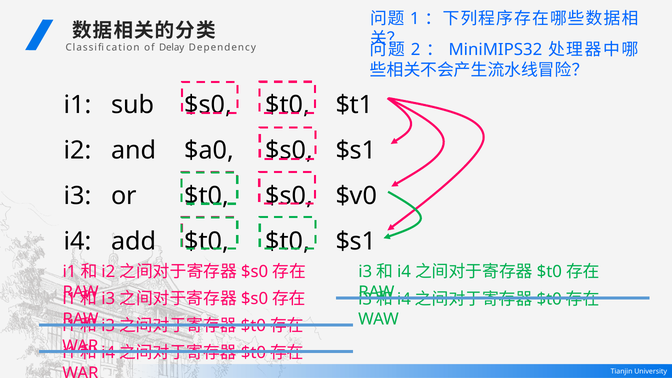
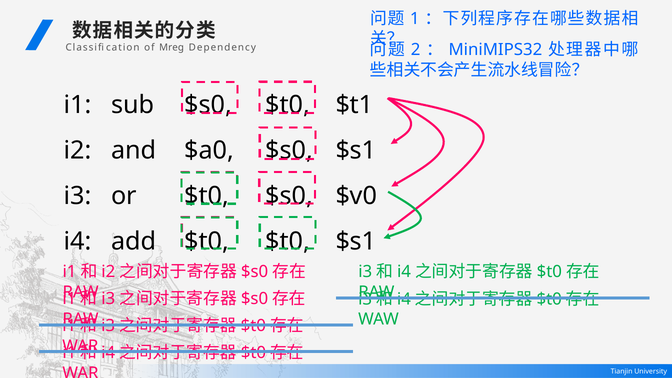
Delay: Delay -> Mreg
